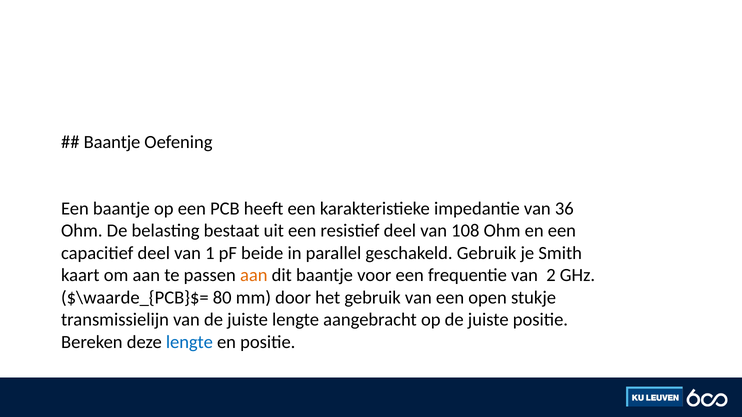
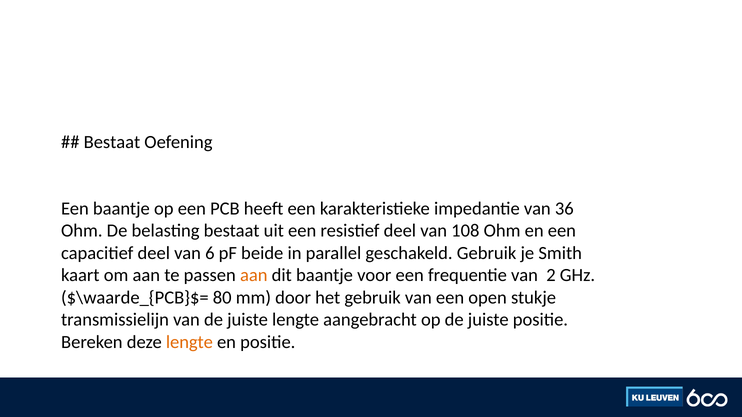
Baantje at (112, 142): Baantje -> Bestaat
1: 1 -> 6
lengte at (189, 342) colour: blue -> orange
